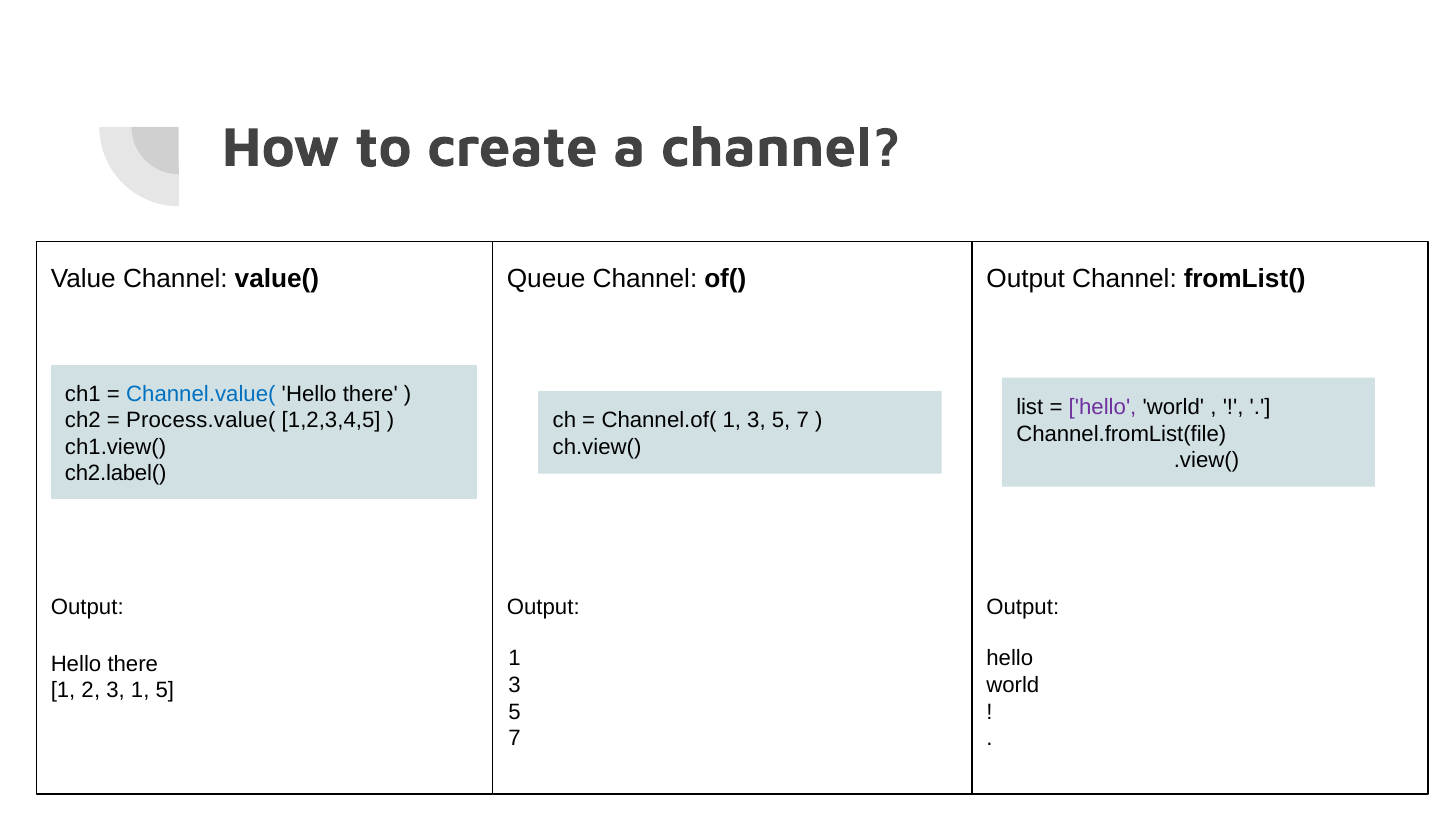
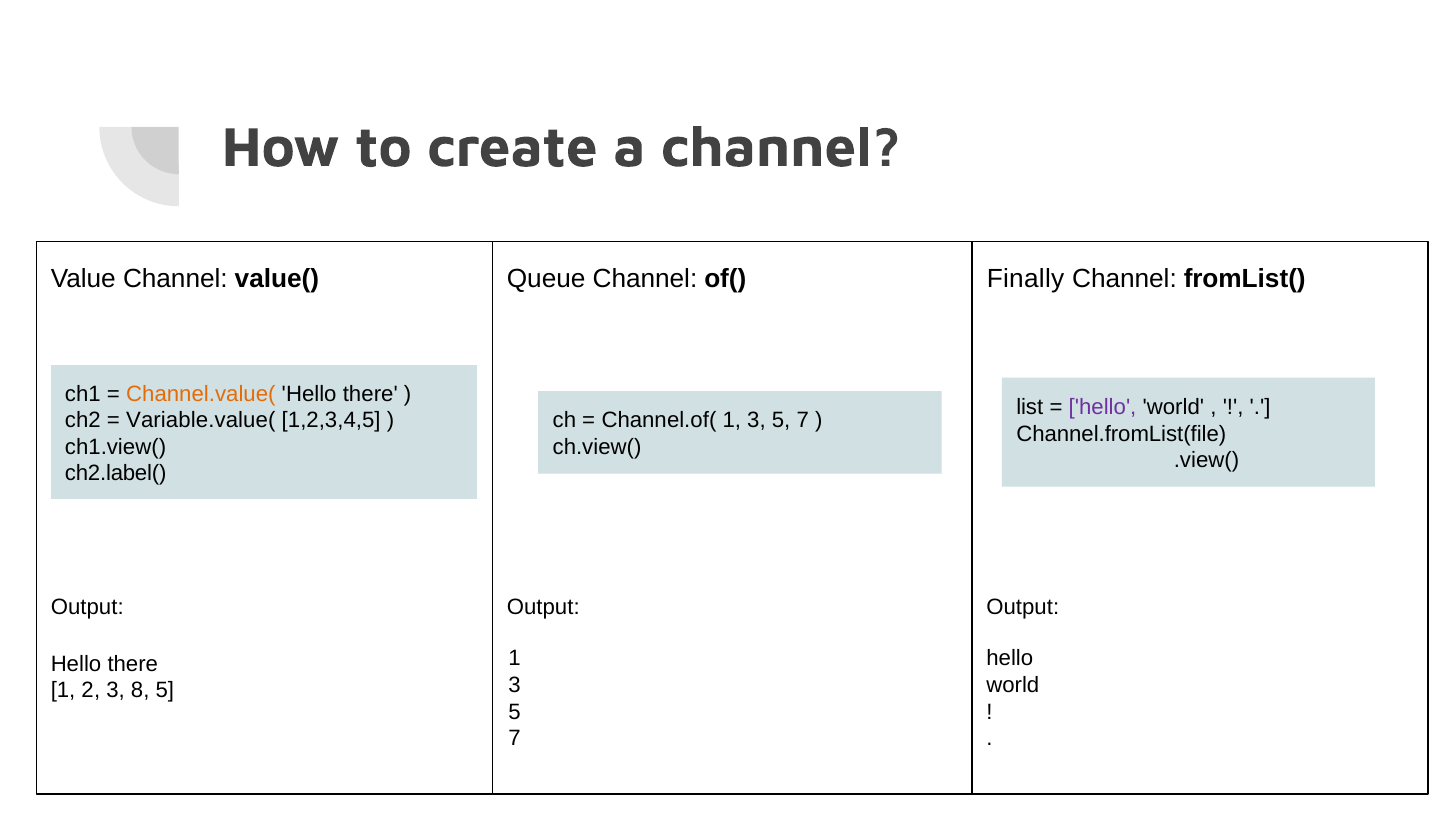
Output at (1026, 278): Output -> Finally
Channel.value( colour: blue -> orange
Process.value(: Process.value( -> Variable.value(
3 1: 1 -> 8
